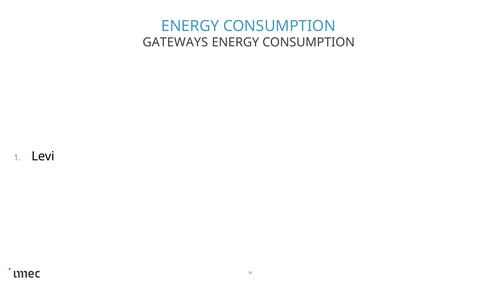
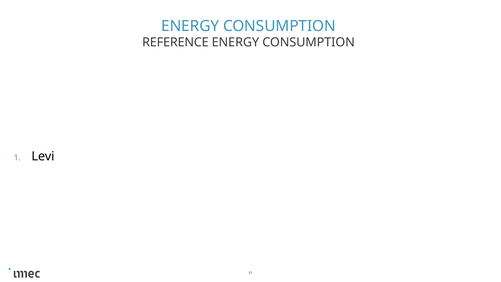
GATEWAYS: GATEWAYS -> REFERENCE
